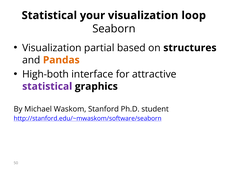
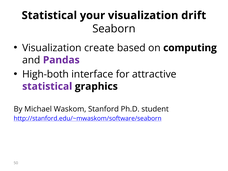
loop: loop -> drift
partial: partial -> create
structures: structures -> computing
Pandas colour: orange -> purple
